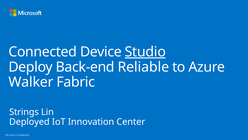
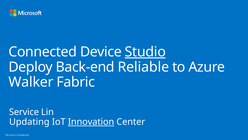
Strings: Strings -> Service
Deployed: Deployed -> Updating
Innovation underline: none -> present
